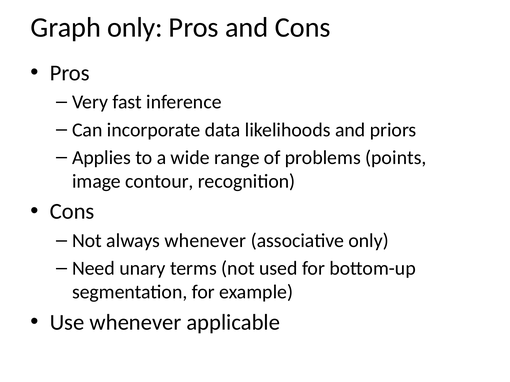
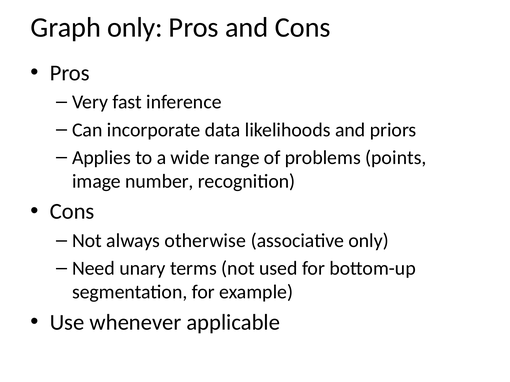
contour: contour -> number
always whenever: whenever -> otherwise
